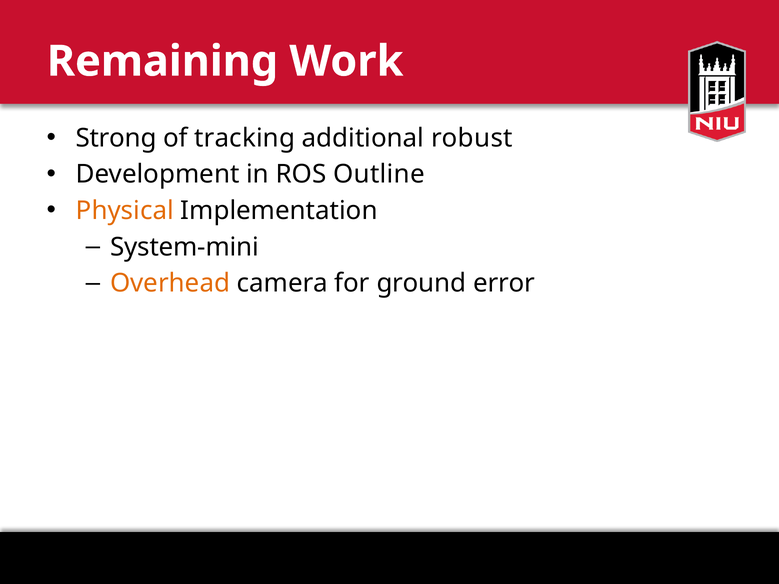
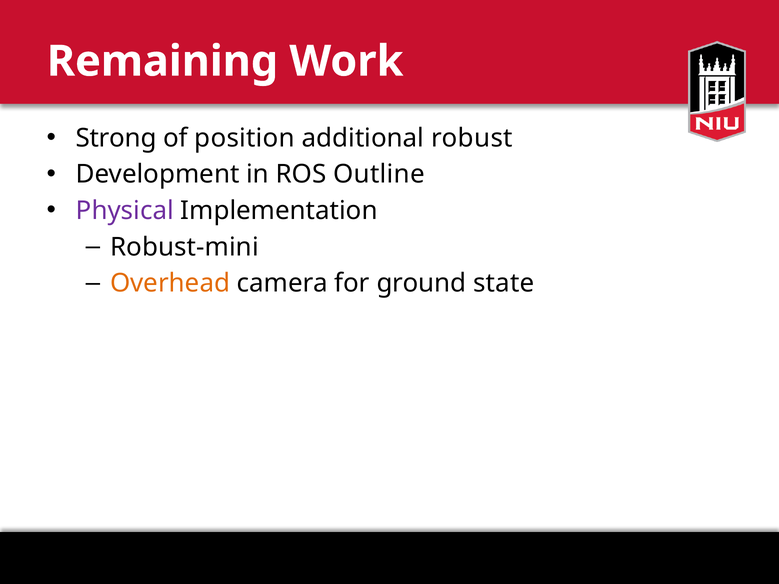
tracking: tracking -> position
Physical colour: orange -> purple
System-mini: System-mini -> Robust-mini
error: error -> state
